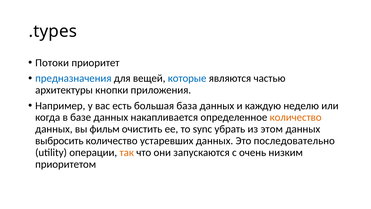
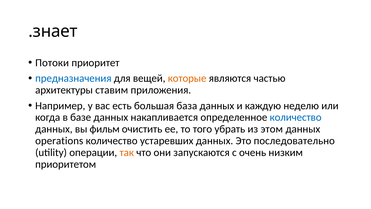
.types: .types -> .знает
которые colour: blue -> orange
кнопки: кнопки -> ставим
количество at (296, 117) colour: orange -> blue
sync: sync -> того
выбросить: выбросить -> operations
